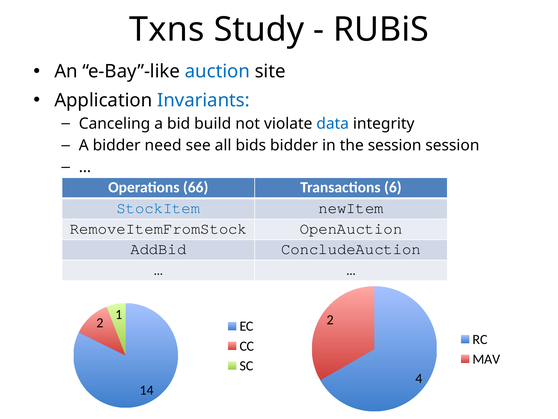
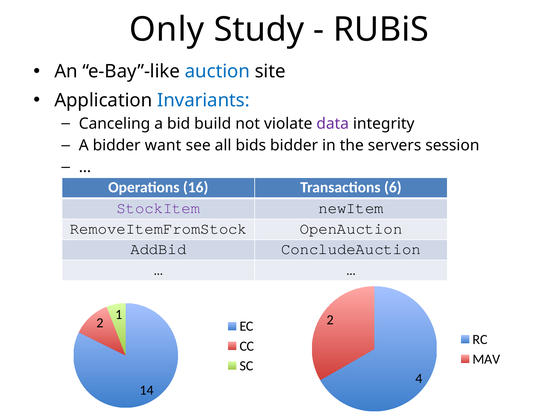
Txns: Txns -> Only
data colour: blue -> purple
need: need -> want
the session: session -> servers
66: 66 -> 16
StockItem colour: blue -> purple
